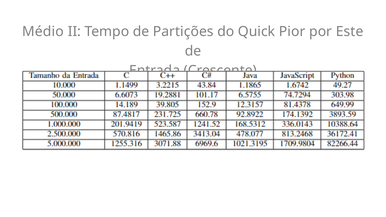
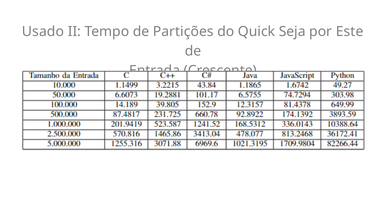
Médio: Médio -> Usado
Pior: Pior -> Seja
